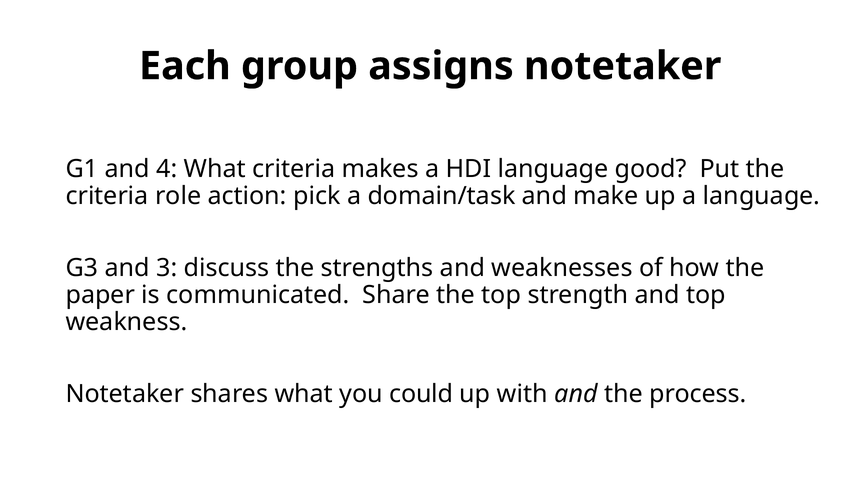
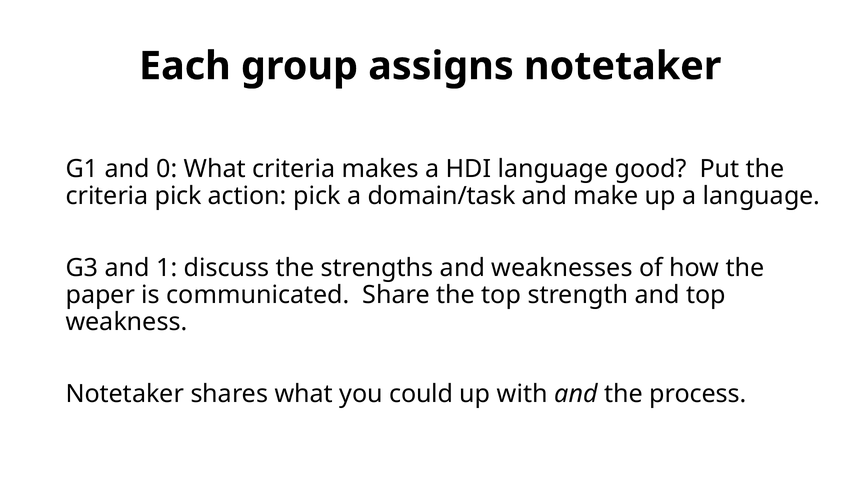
4: 4 -> 0
criteria role: role -> pick
3: 3 -> 1
